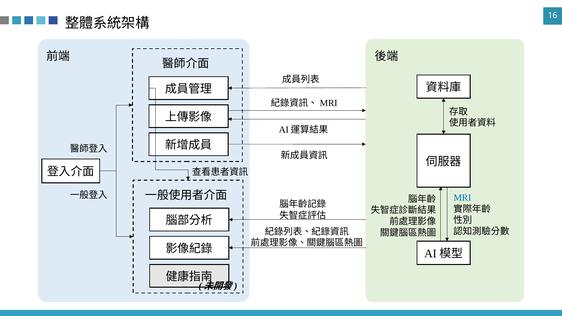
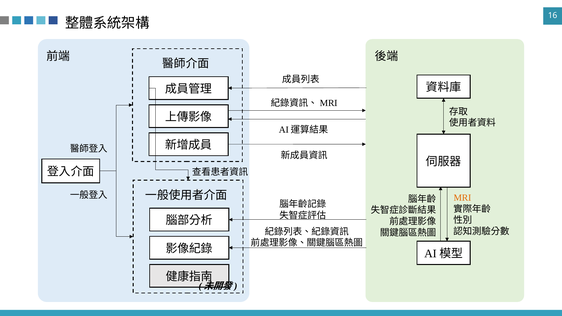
MRI colour: blue -> orange
